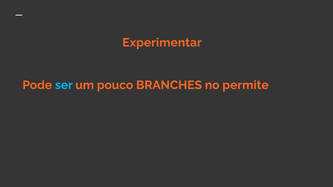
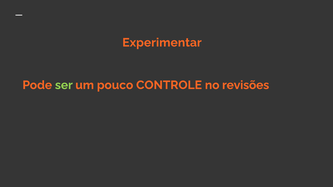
ser colour: light blue -> light green
BRANCHES: BRANCHES -> CONTROLE
permite: permite -> revisões
